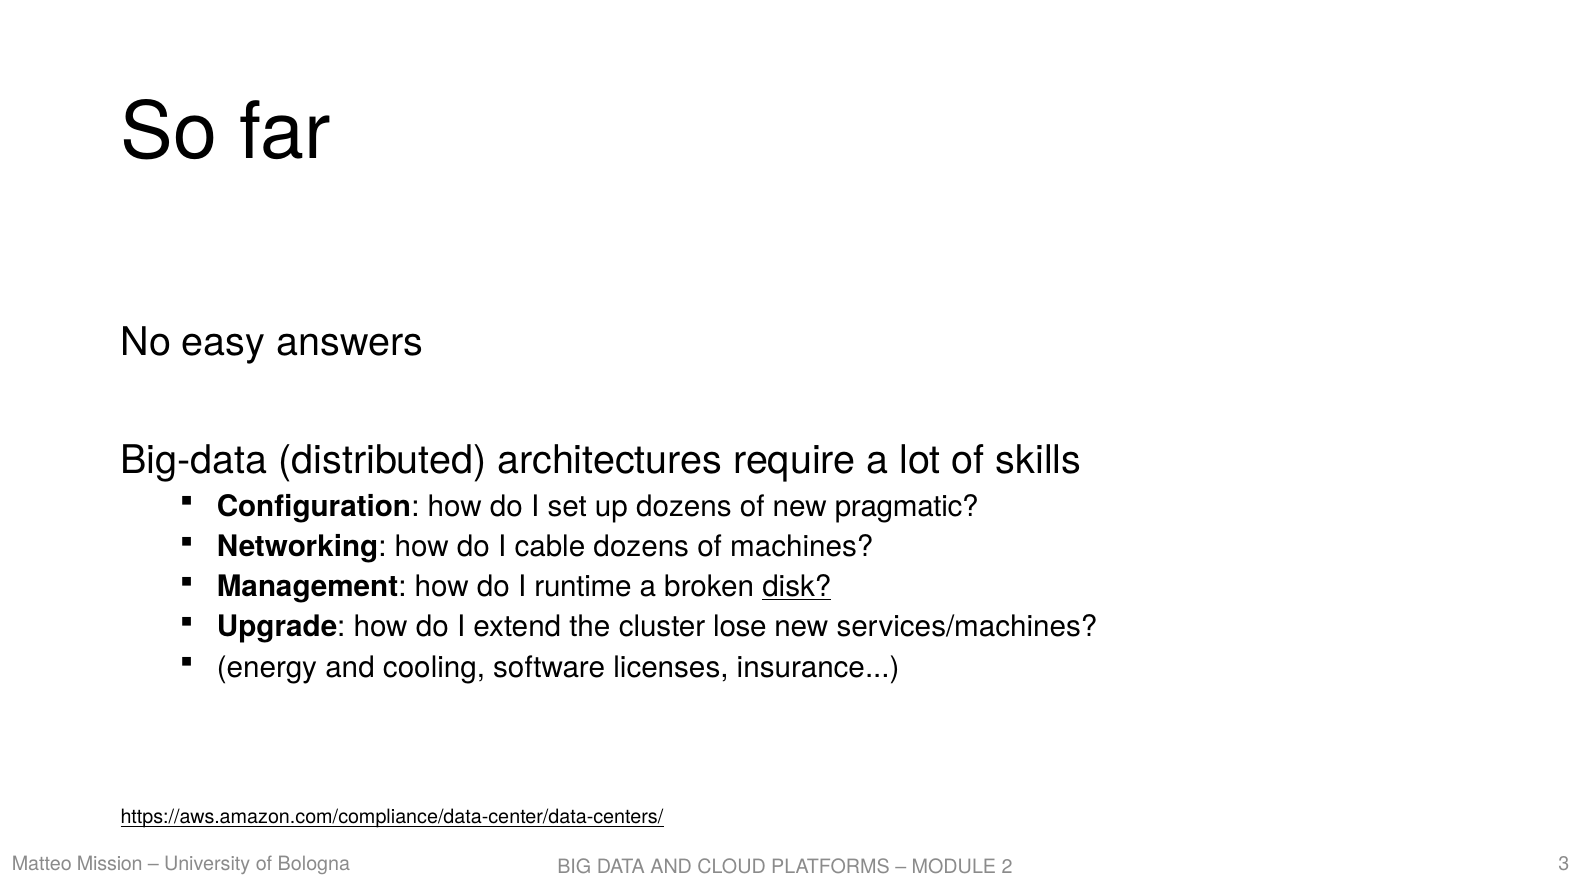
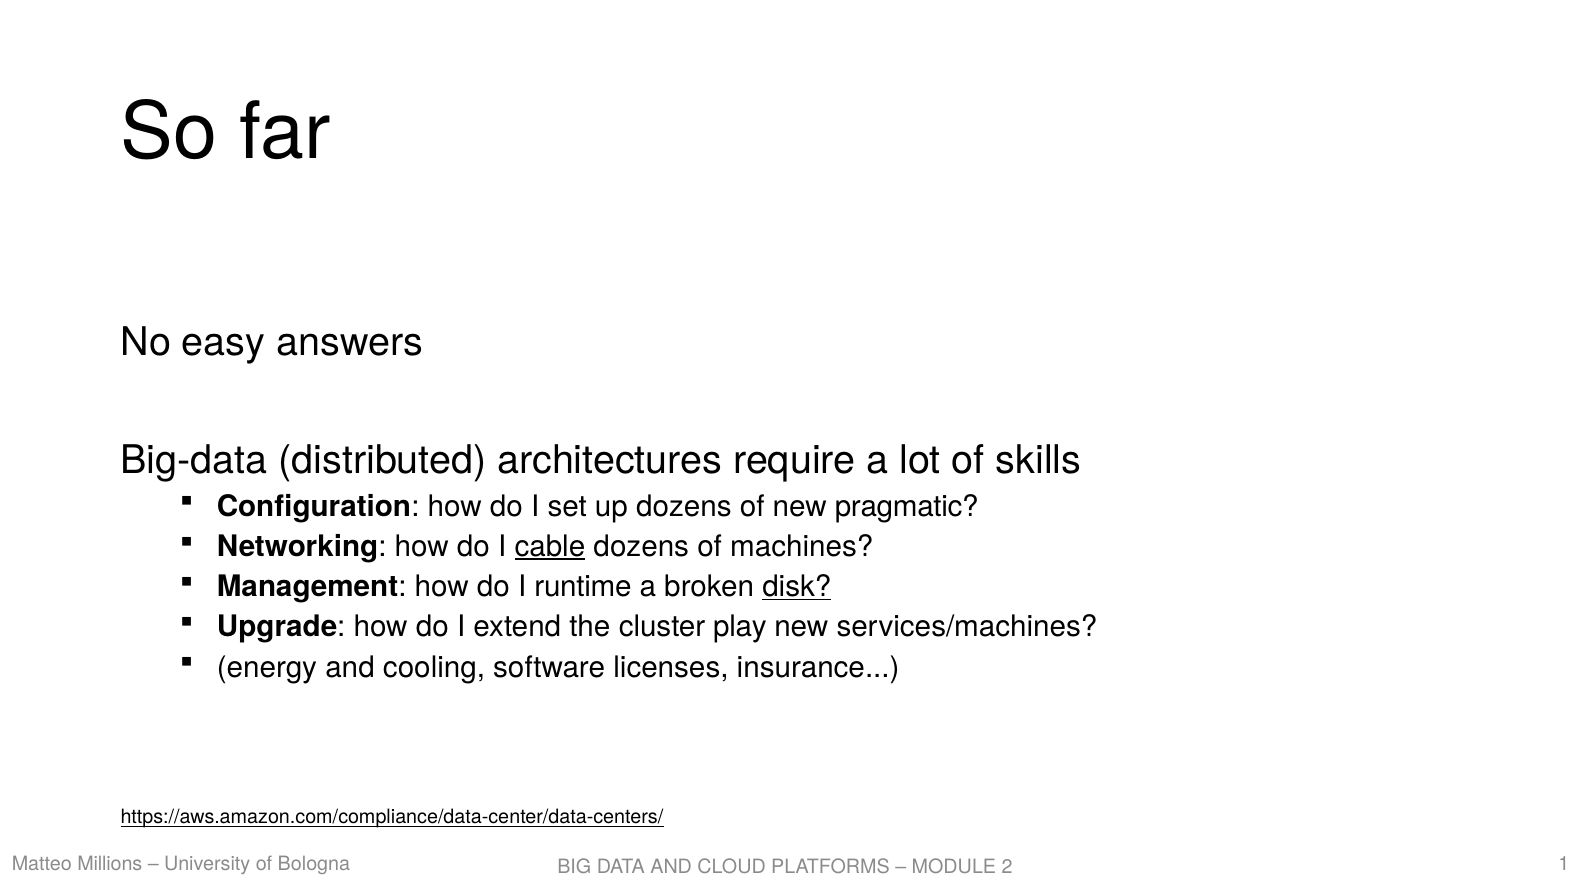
cable underline: none -> present
lose: lose -> play
Mission: Mission -> Millions
3: 3 -> 1
